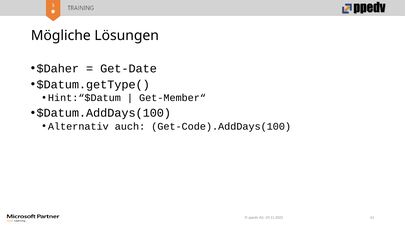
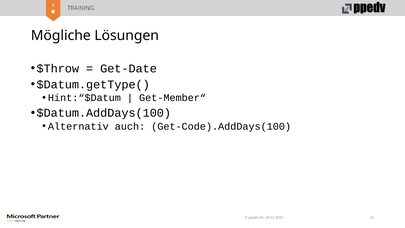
$Daher: $Daher -> $Throw
